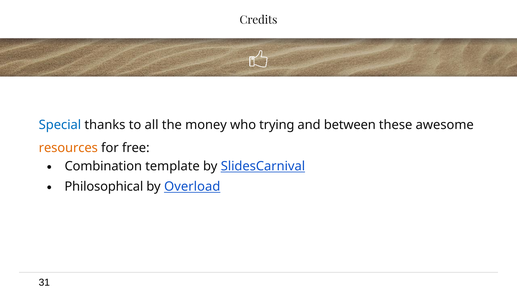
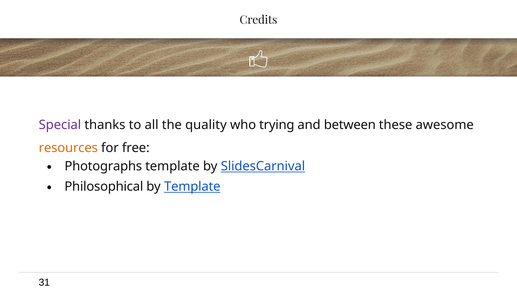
Special colour: blue -> purple
money: money -> quality
Combination: Combination -> Photographs
by Overload: Overload -> Template
